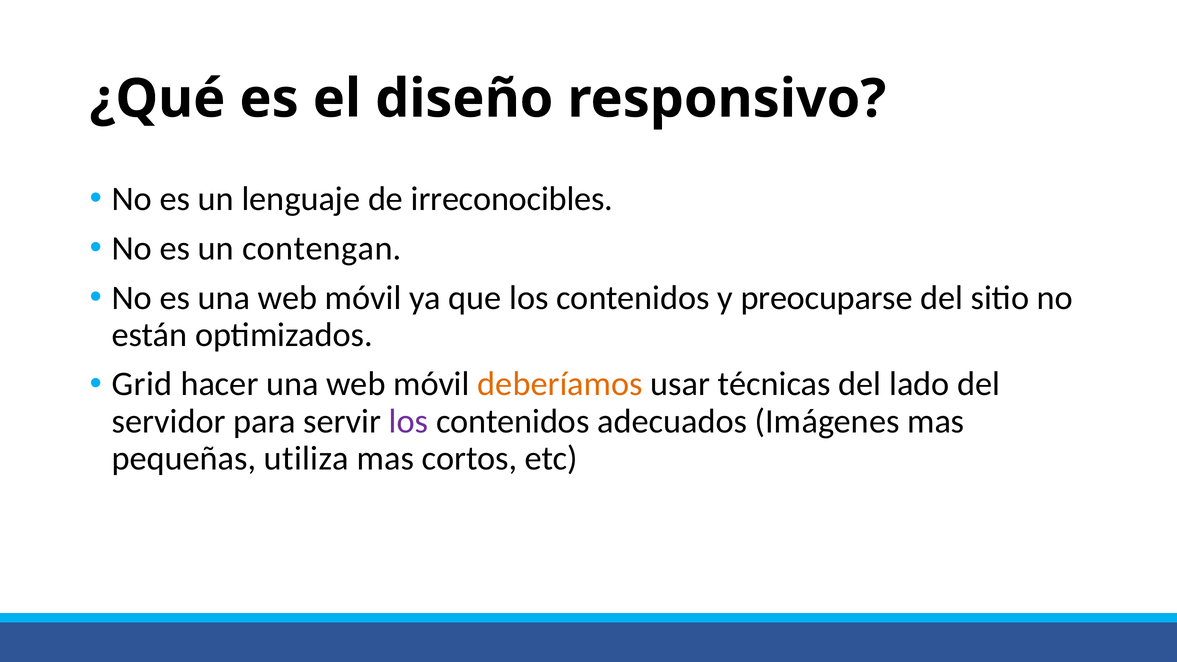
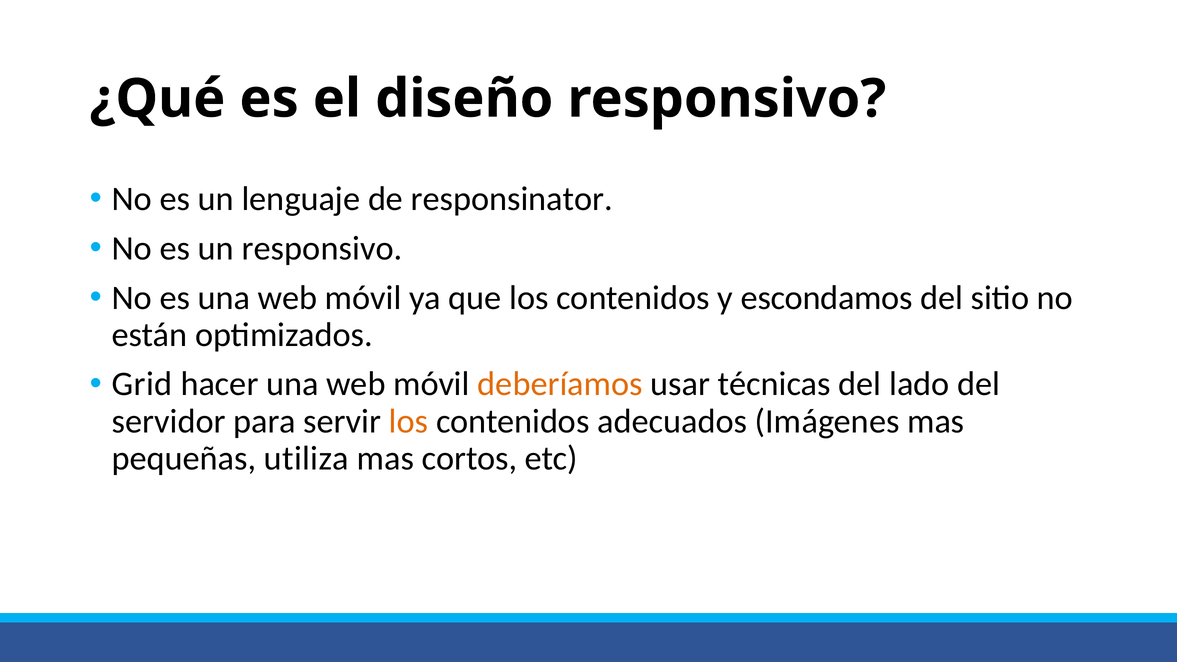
irreconocibles: irreconocibles -> responsinator
un contengan: contengan -> responsivo
preocuparse: preocuparse -> escondamos
los at (409, 421) colour: purple -> orange
